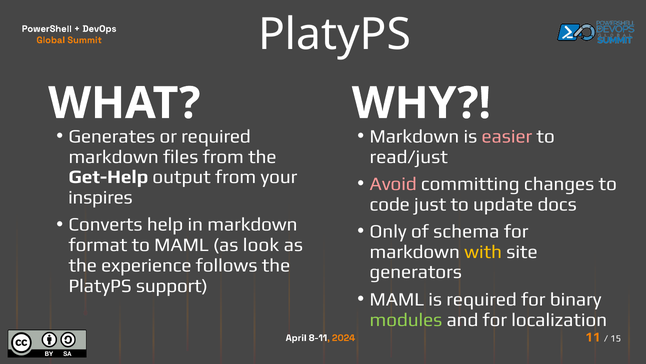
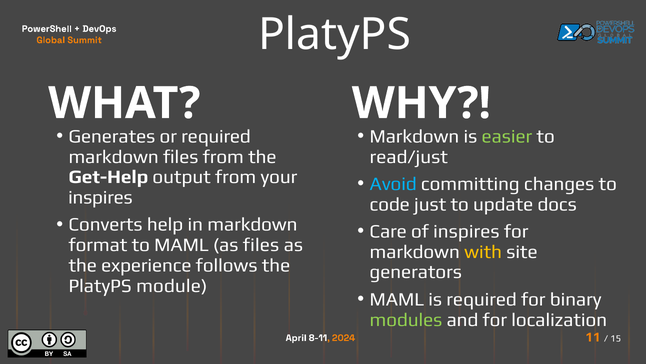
easier colour: pink -> light green
Avoid colour: pink -> light blue
Only: Only -> Care
of schema: schema -> inspires
as look: look -> files
support: support -> module
